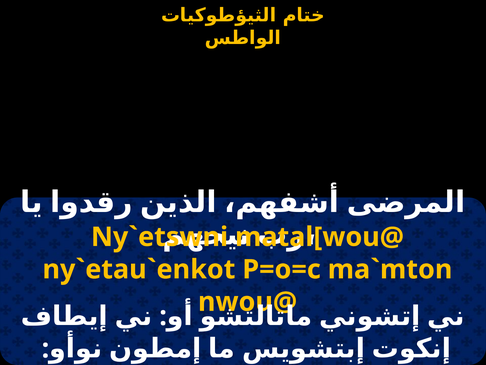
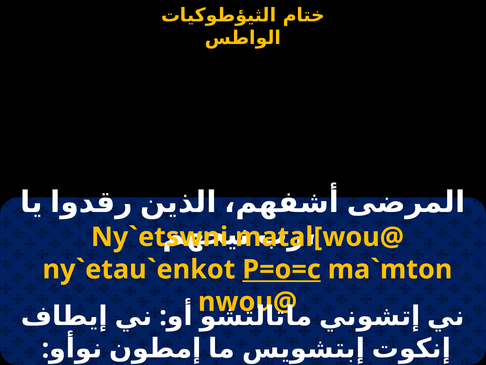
P=o=c underline: none -> present
